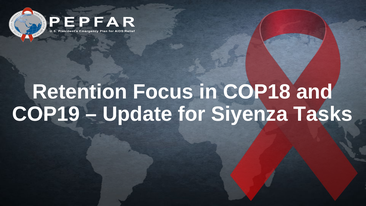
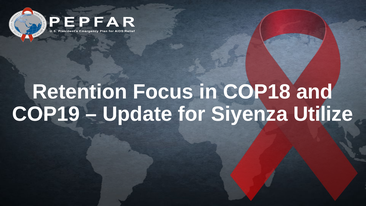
Tasks: Tasks -> Utilize
